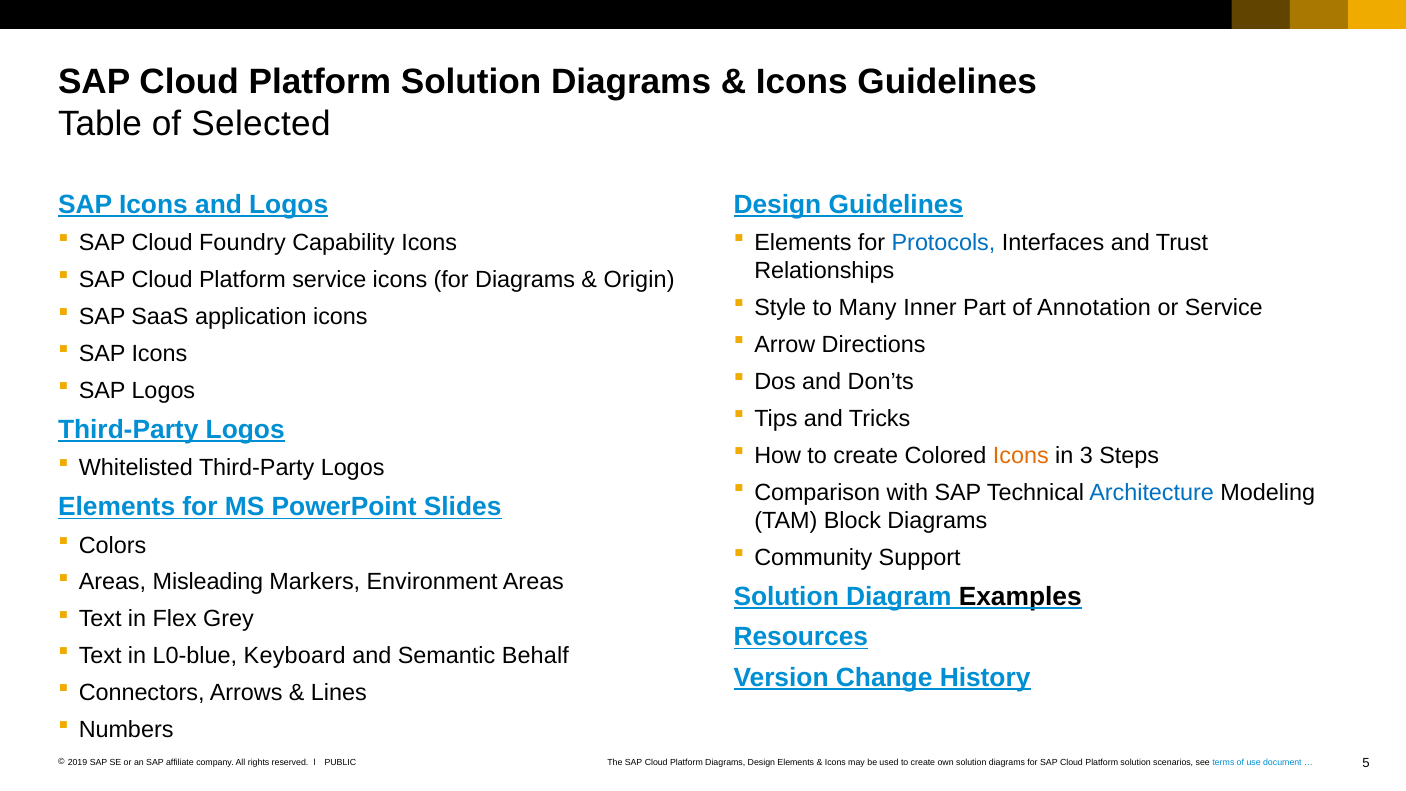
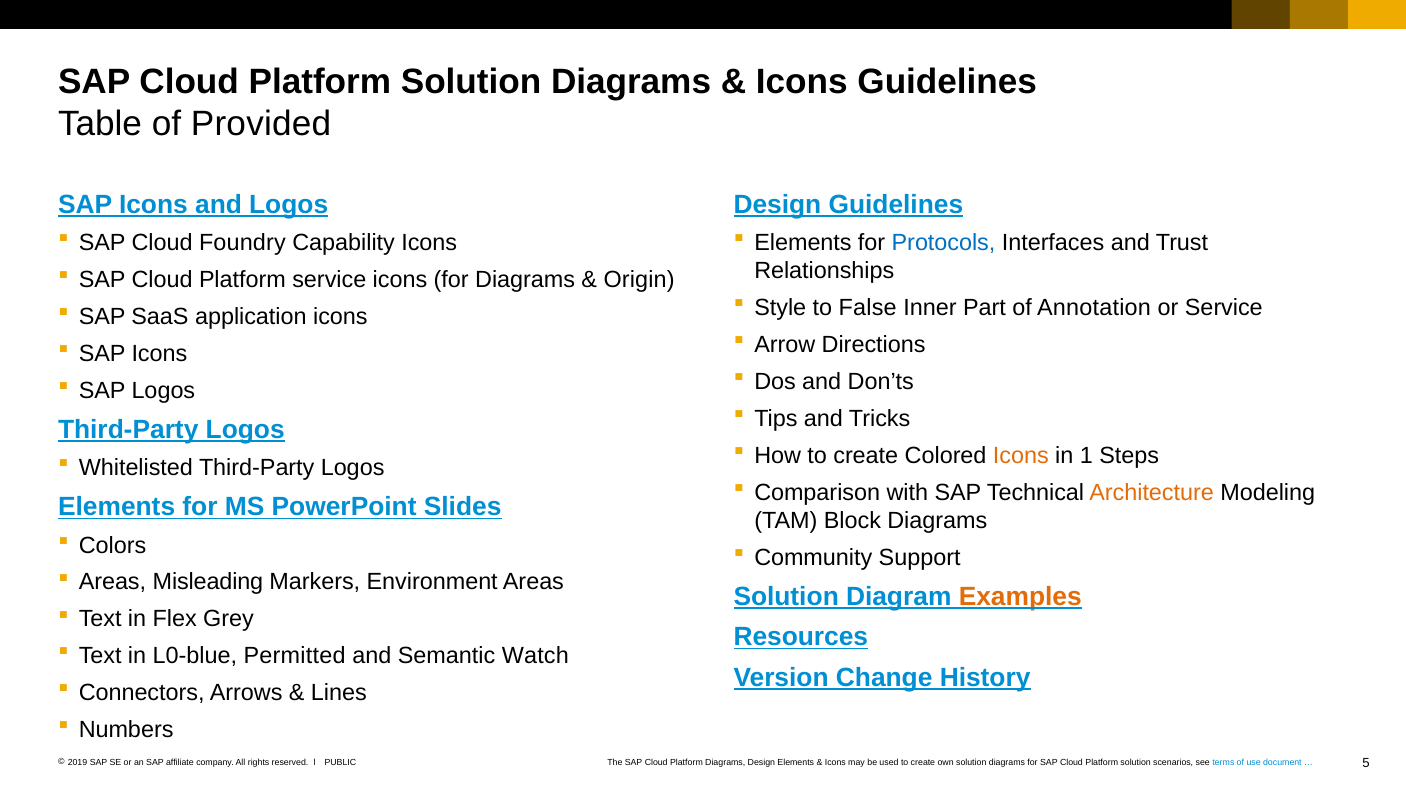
Selected: Selected -> Provided
Many: Many -> False
3: 3 -> 1
Architecture colour: blue -> orange
Examples colour: black -> orange
Keyboard: Keyboard -> Permitted
Behalf: Behalf -> Watch
